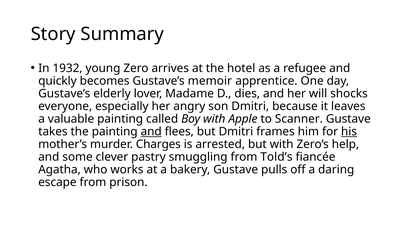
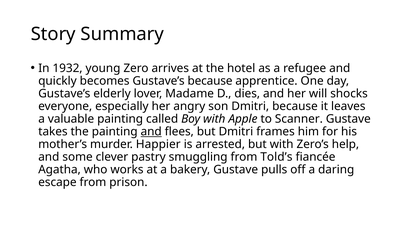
Gustave’s memoir: memoir -> because
his underline: present -> none
Charges: Charges -> Happier
